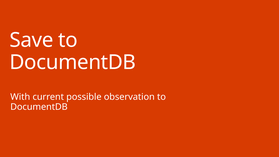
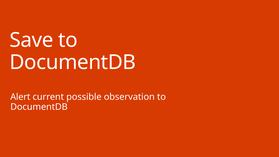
With: With -> Alert
